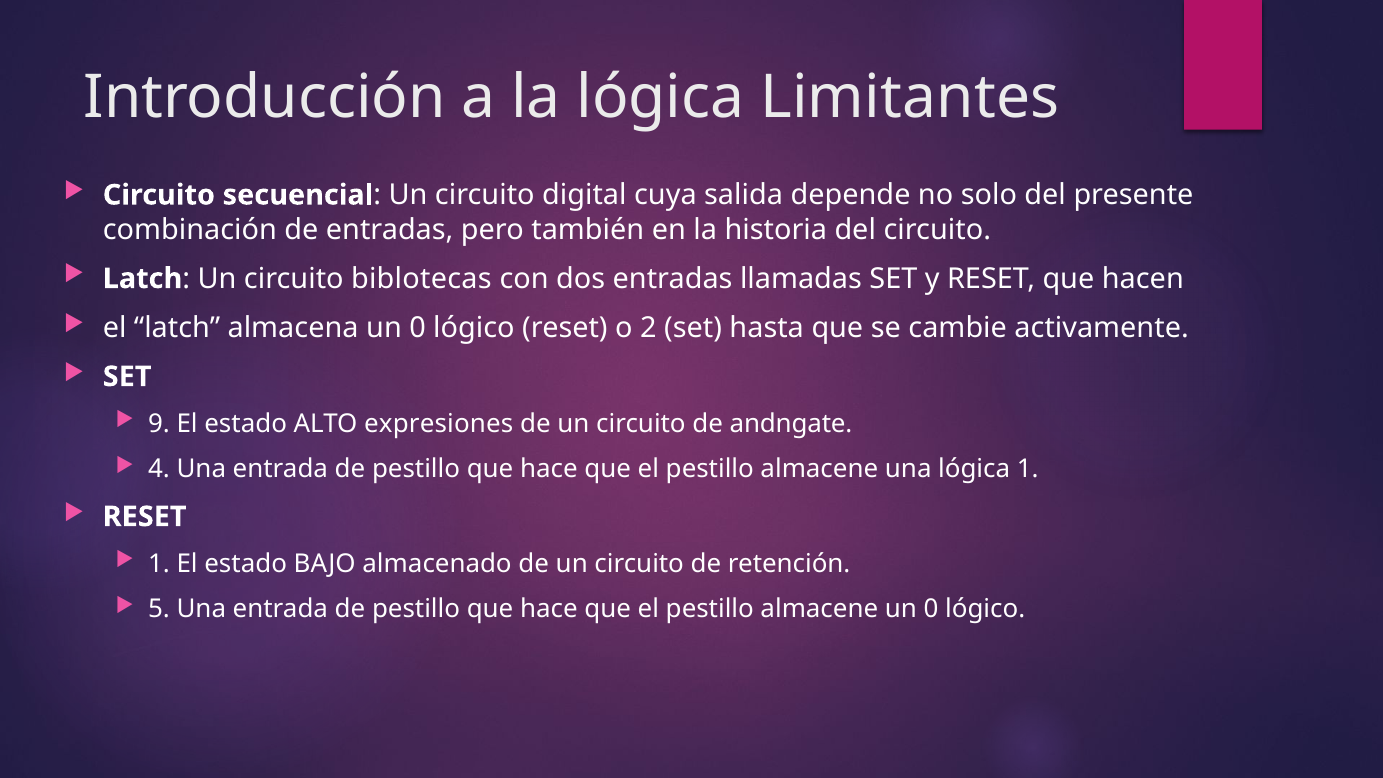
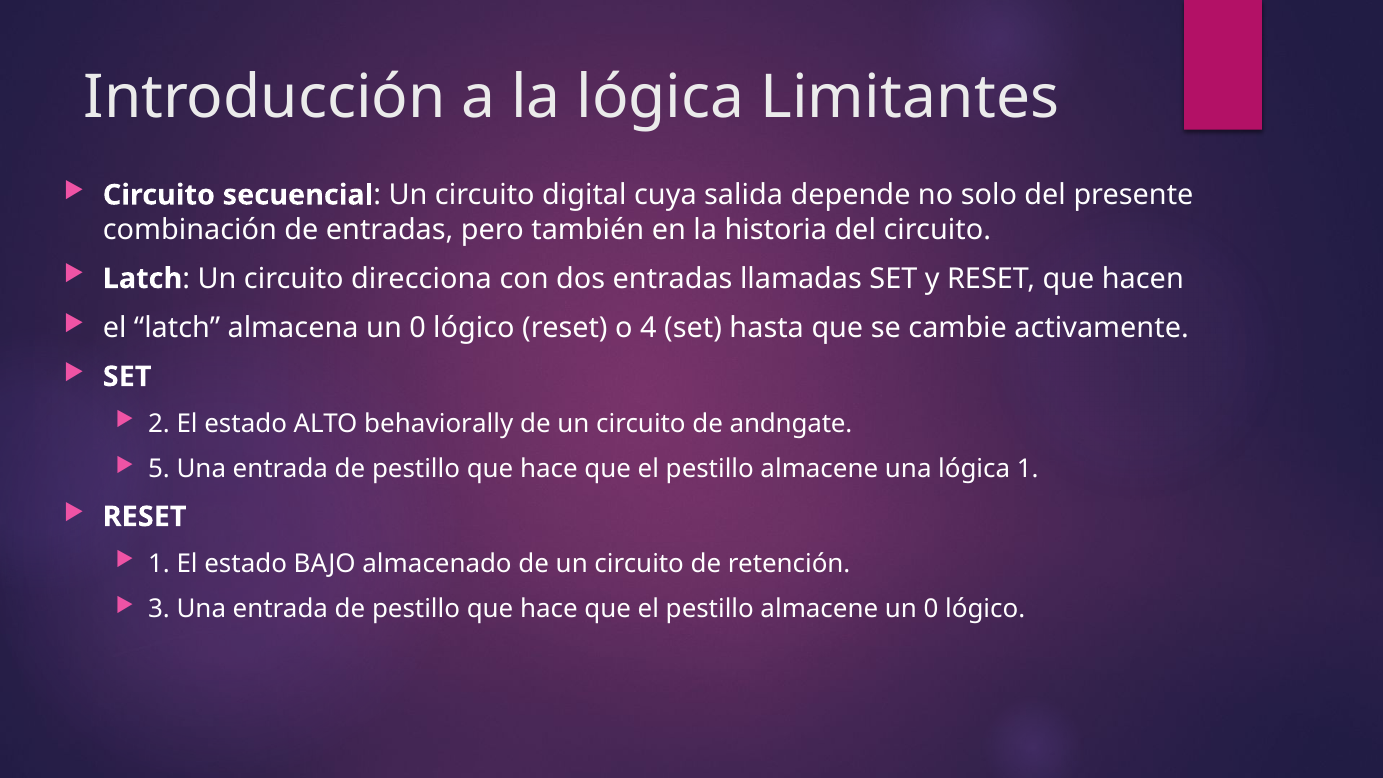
biblotecas: biblotecas -> direcciona
2: 2 -> 4
9: 9 -> 2
expresiones: expresiones -> behaviorally
4: 4 -> 5
5: 5 -> 3
